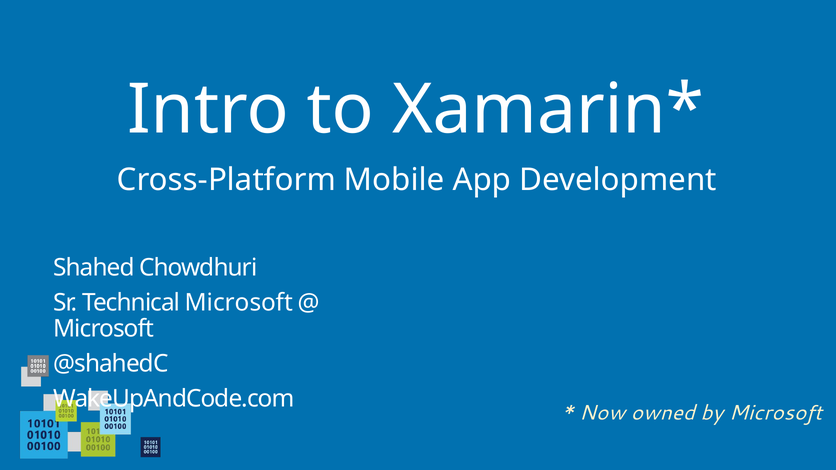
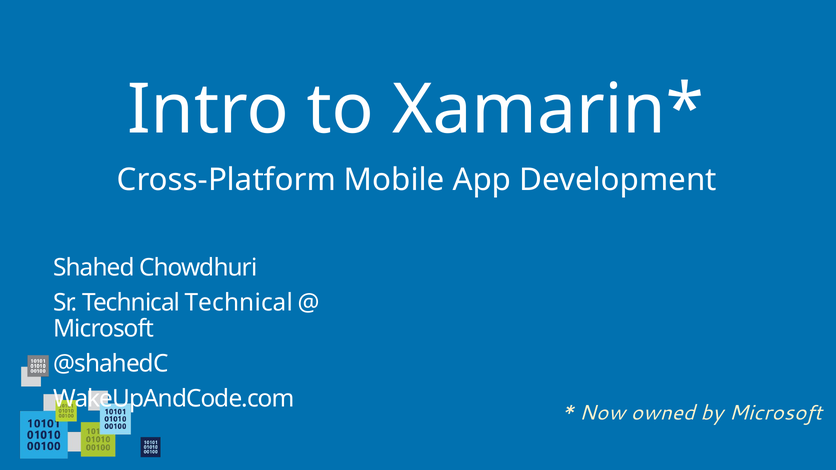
Technical Microsoft: Microsoft -> Technical
